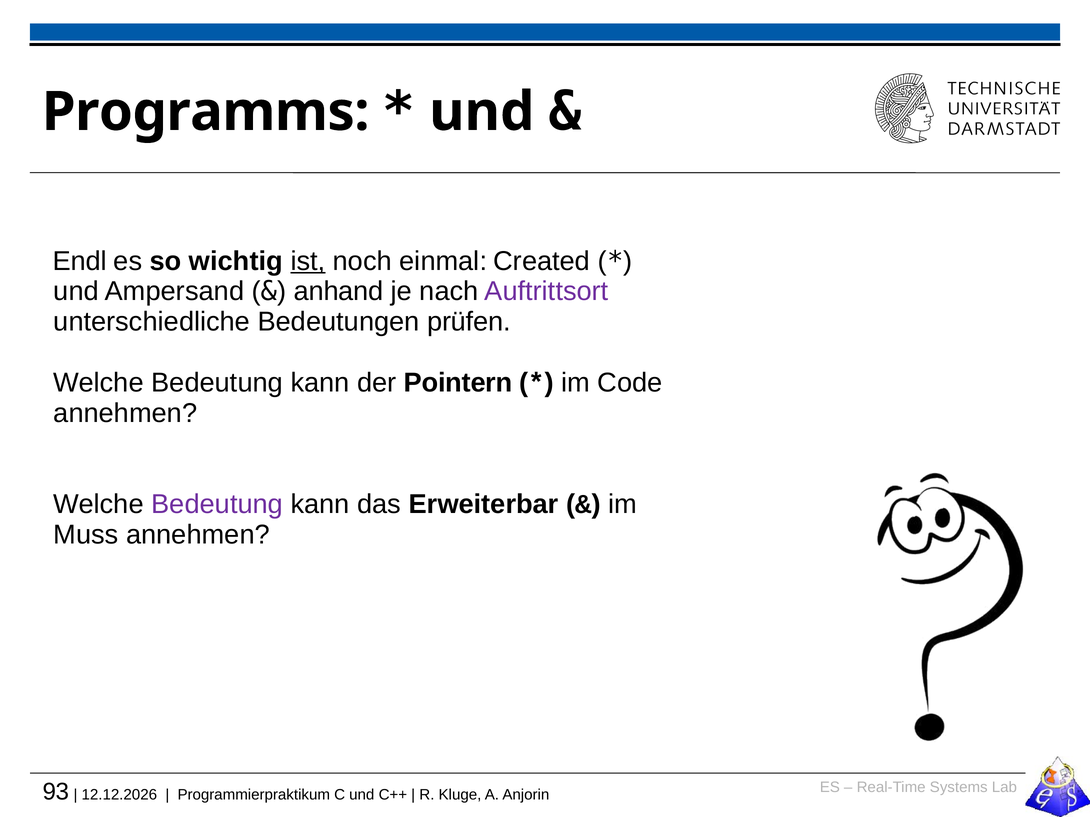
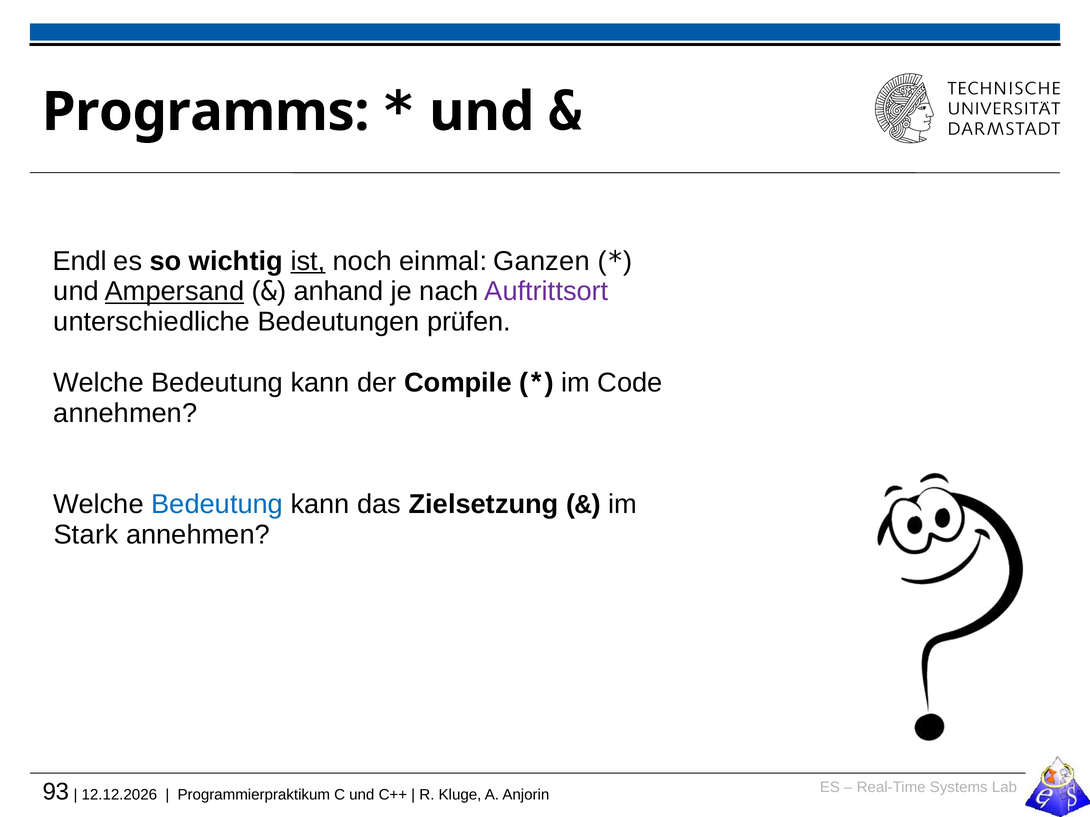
Created: Created -> Ganzen
Ampersand underline: none -> present
Pointern: Pointern -> Compile
Bedeutung at (217, 504) colour: purple -> blue
Erweiterbar: Erweiterbar -> Zielsetzung
Muss: Muss -> Stark
